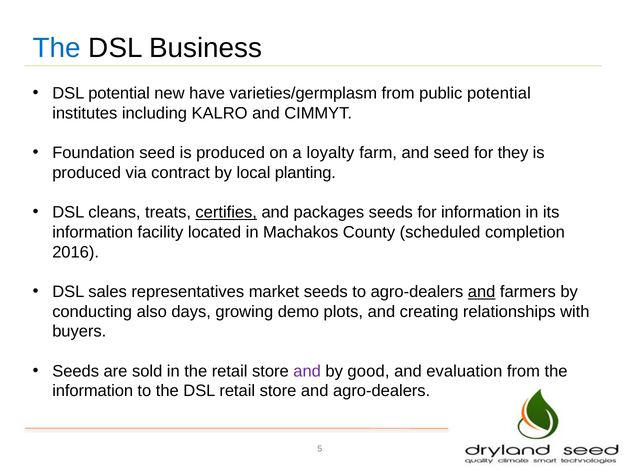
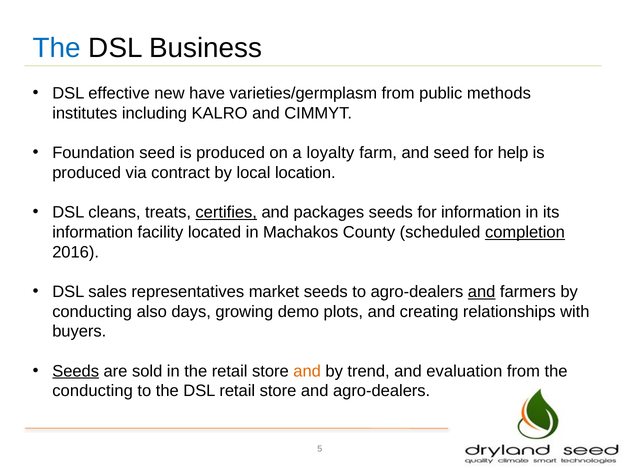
DSL potential: potential -> effective
public potential: potential -> methods
they: they -> help
planting: planting -> location
completion underline: none -> present
Seeds at (76, 371) underline: none -> present
and at (307, 371) colour: purple -> orange
good: good -> trend
information at (93, 391): information -> conducting
